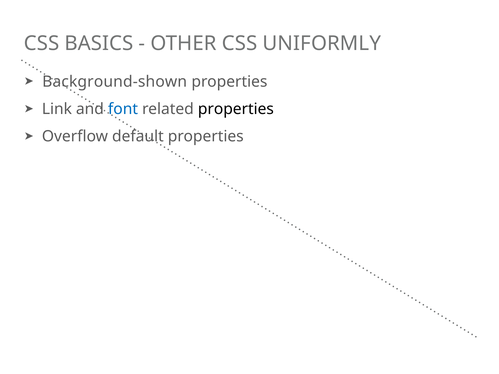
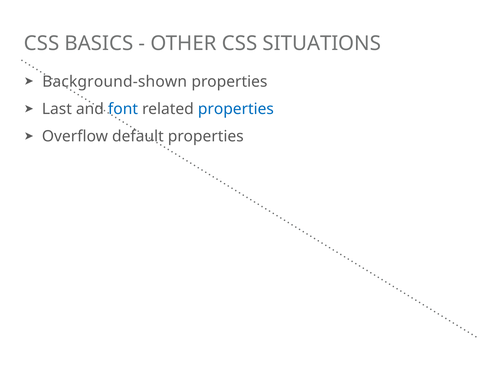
UNIFORMLY: UNIFORMLY -> SITUATIONS
Link: Link -> Last
properties at (236, 109) colour: black -> blue
